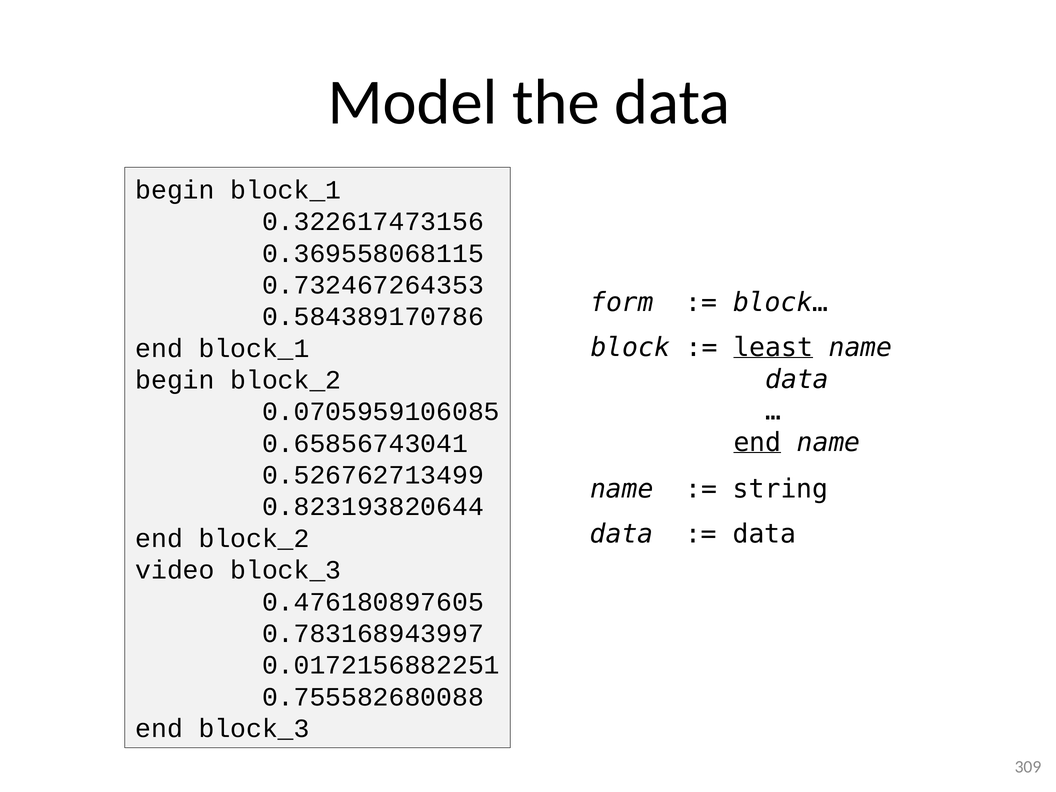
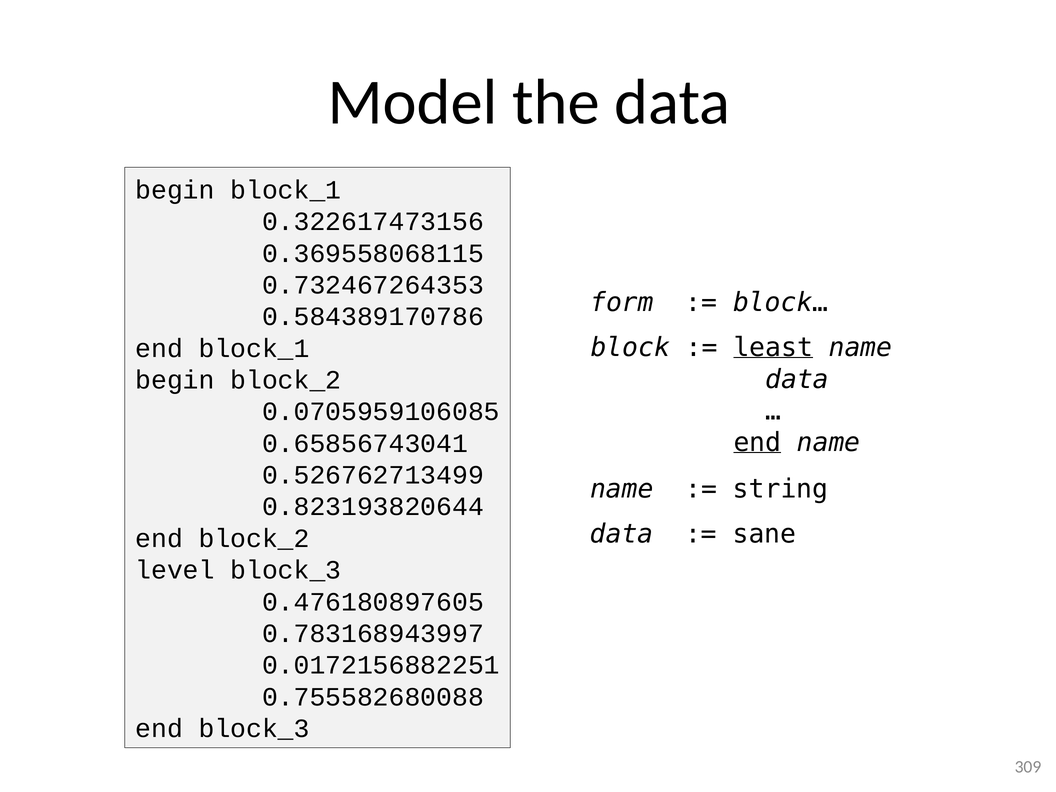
data at (764, 534): data -> sane
video: video -> level
